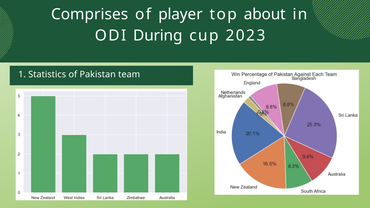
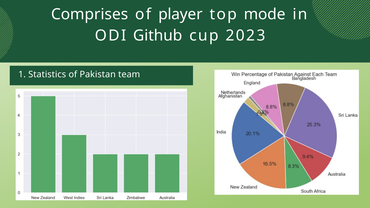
about: about -> mode
During: During -> Github
